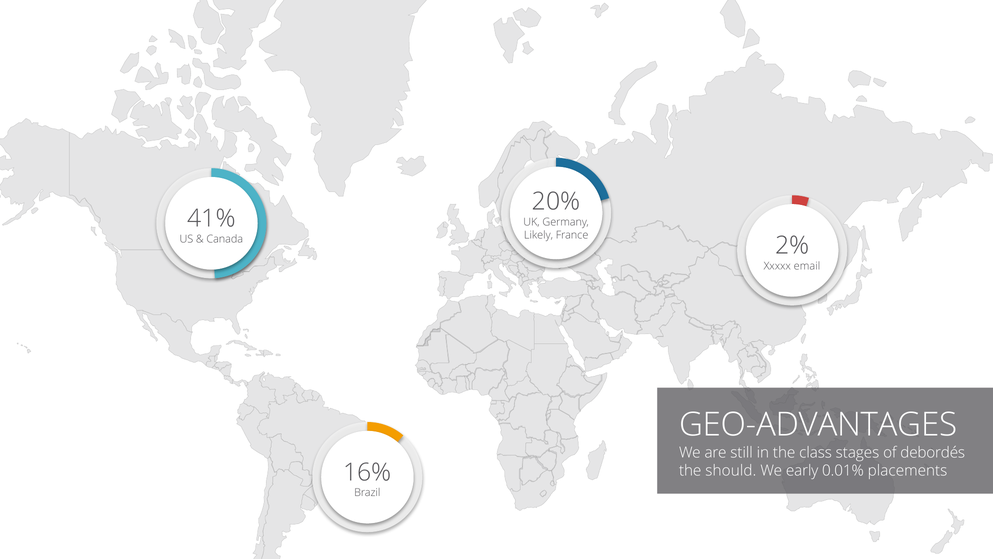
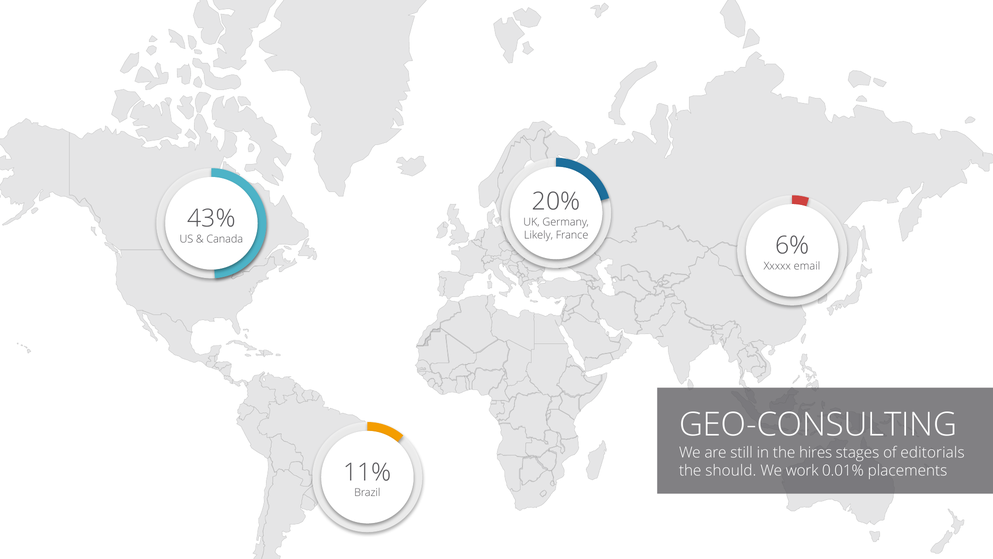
41%: 41% -> 43%
2%: 2% -> 6%
GEO-ADVANTAGES: GEO-ADVANTAGES -> GEO-CONSULTING
class: class -> hires
debordés: debordés -> editorials
16%: 16% -> 11%
early: early -> work
